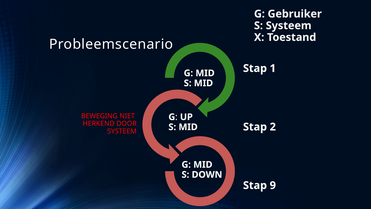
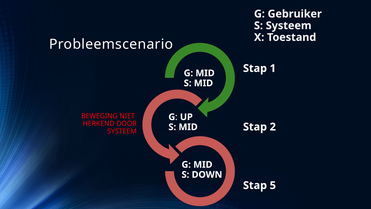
9: 9 -> 5
